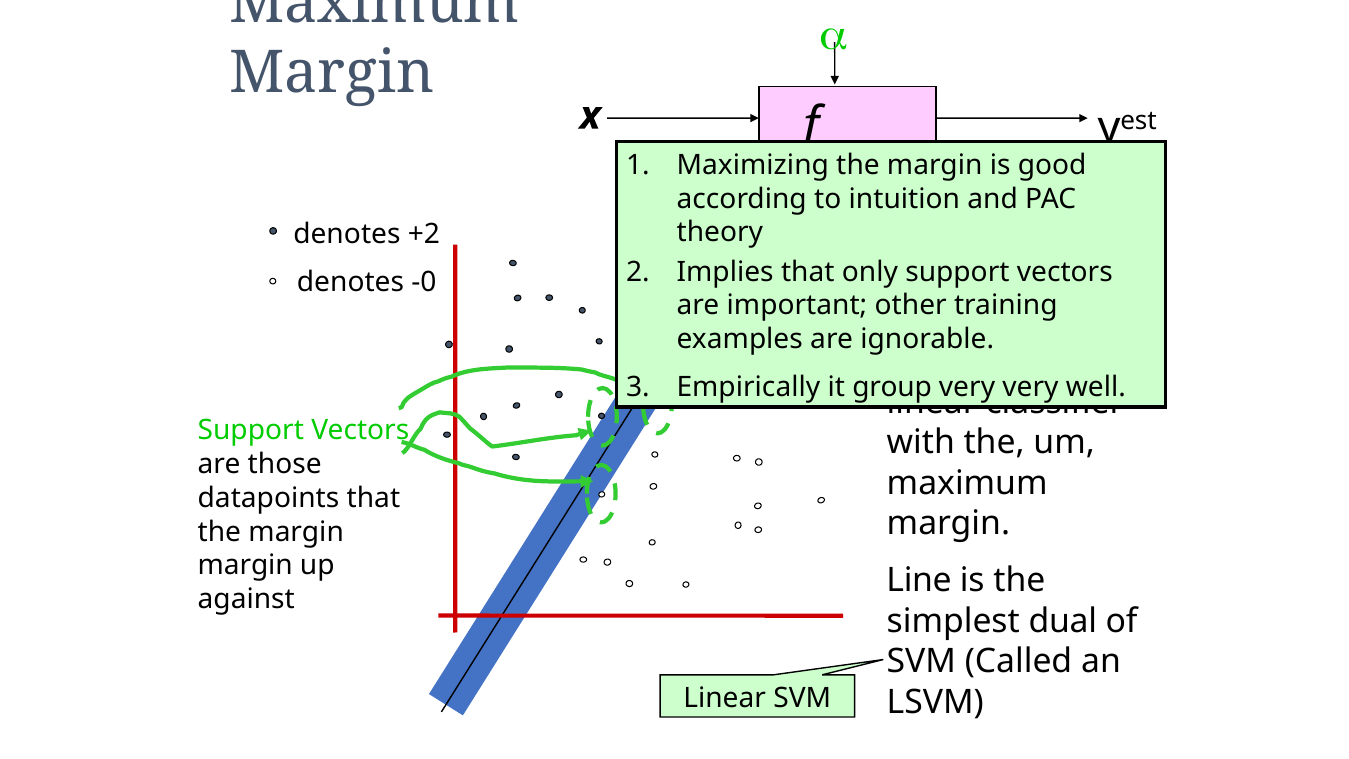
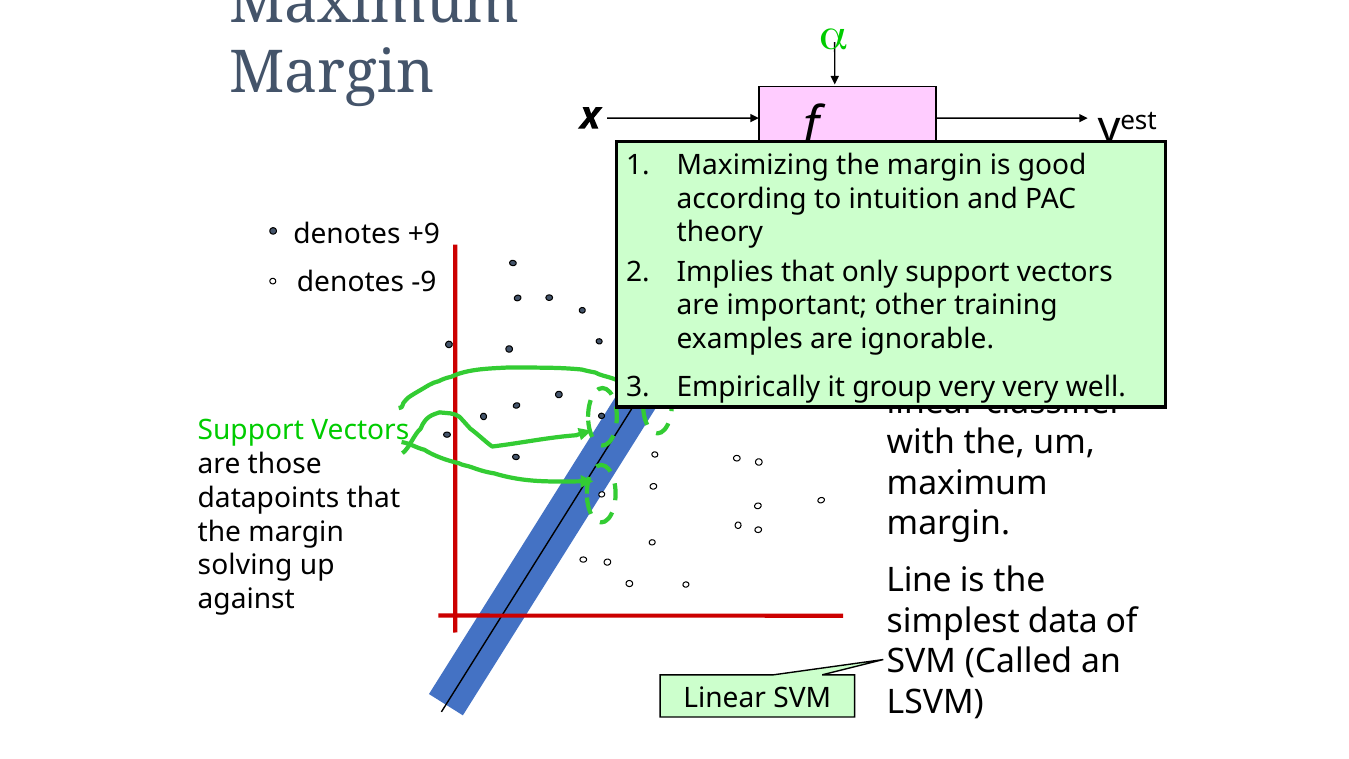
+2: +2 -> +9
-0: -0 -> -9
margin at (245, 565): margin -> solving
dual: dual -> data
